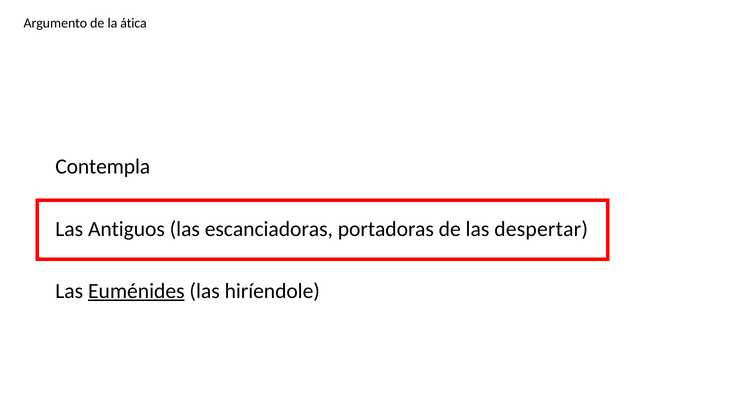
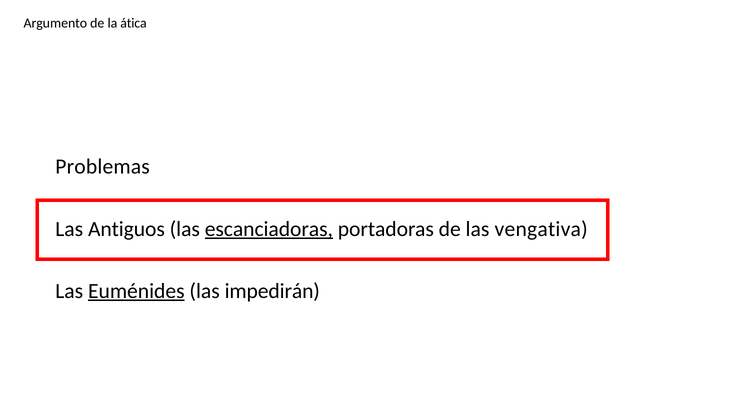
Contempla: Contempla -> Problemas
escanciadoras underline: none -> present
despertar: despertar -> vengativa
hiríendole: hiríendole -> impedirán
